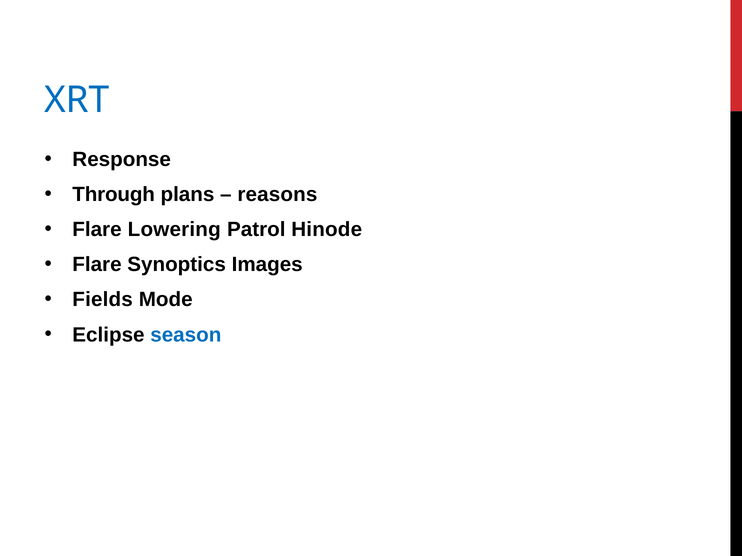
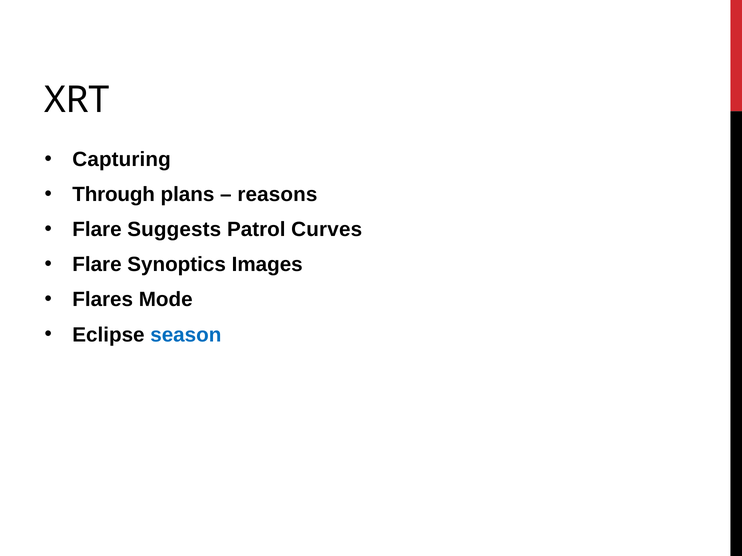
XRT colour: blue -> black
Response: Response -> Capturing
Lowering: Lowering -> Suggests
Hinode: Hinode -> Curves
Fields: Fields -> Flares
